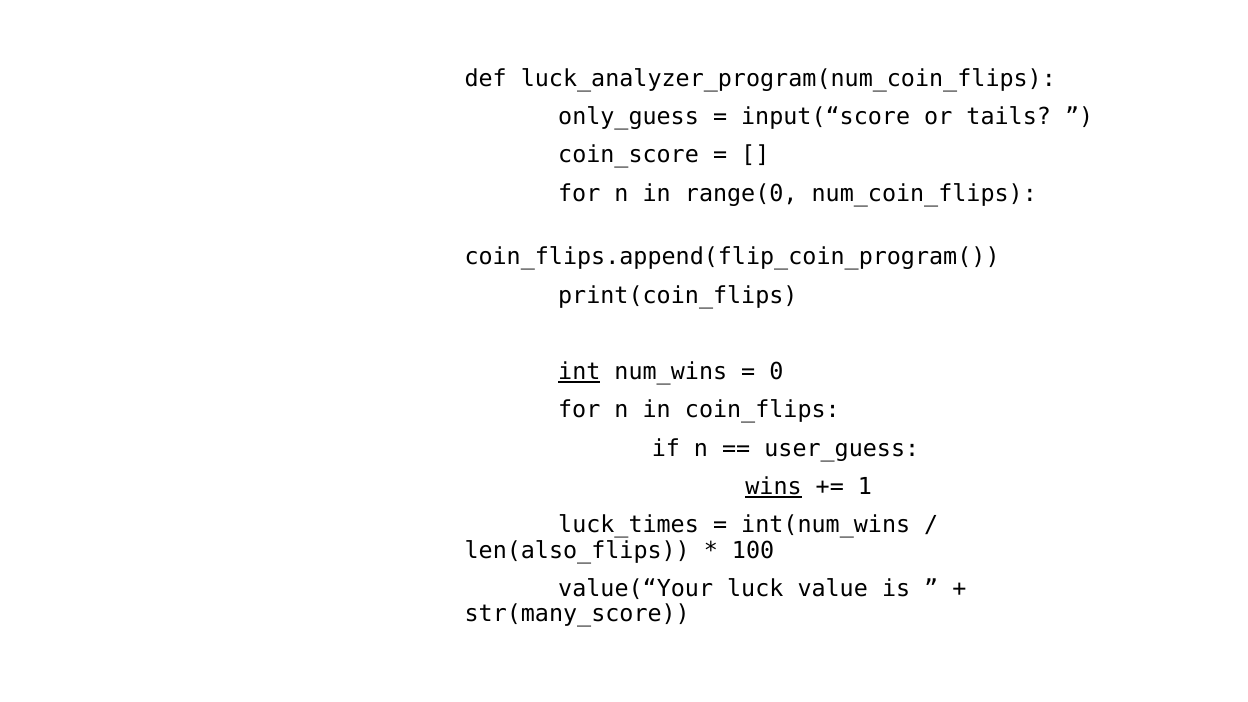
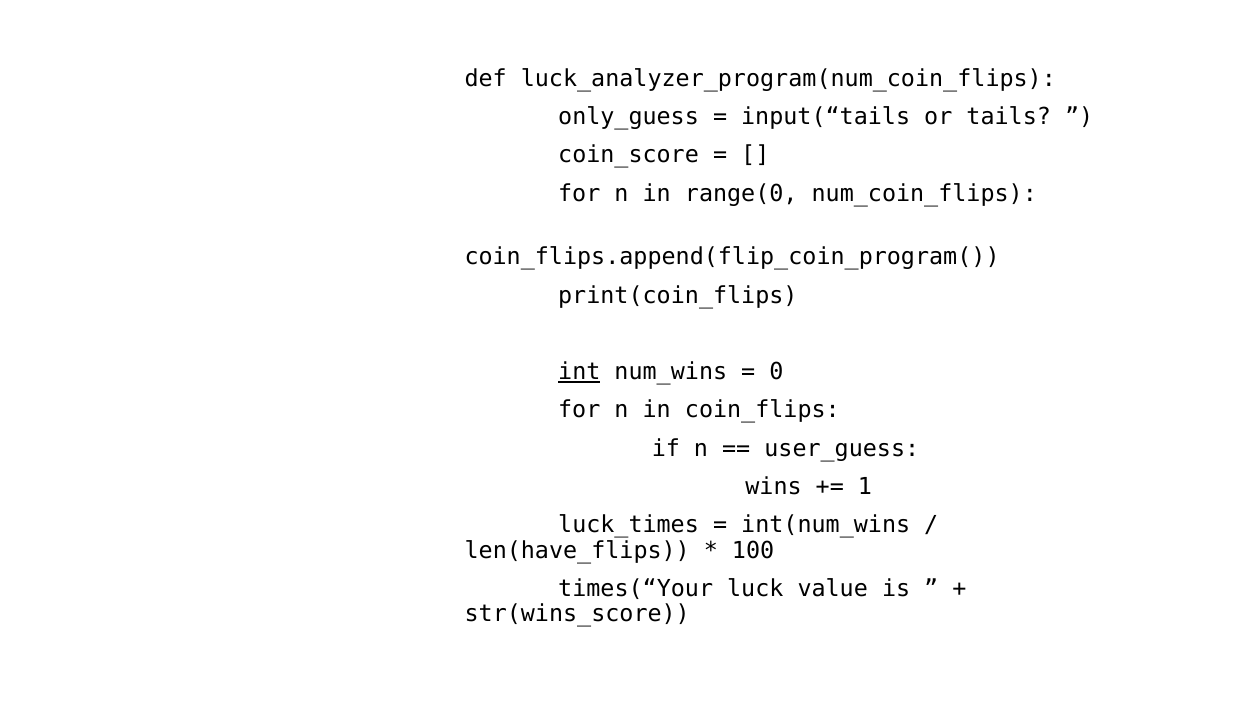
input(“score: input(“score -> input(“tails
wins underline: present -> none
len(also_flips: len(also_flips -> len(have_flips
value(“Your: value(“Your -> times(“Your
str(many_score: str(many_score -> str(wins_score
